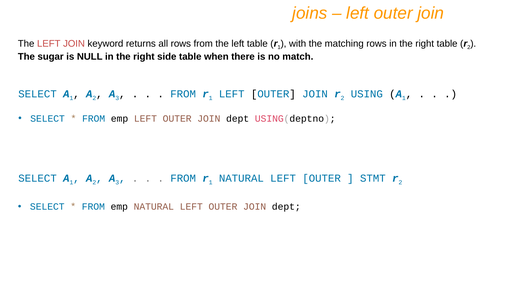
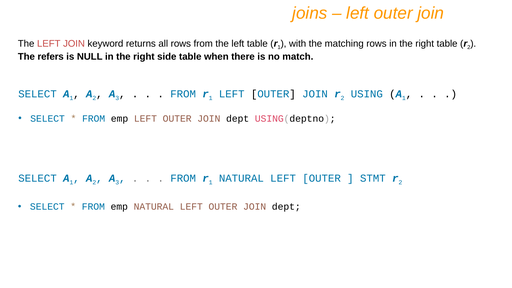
sugar: sugar -> refers
